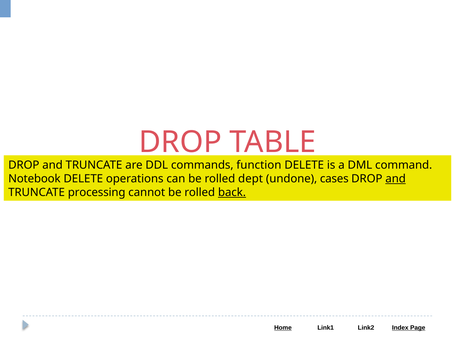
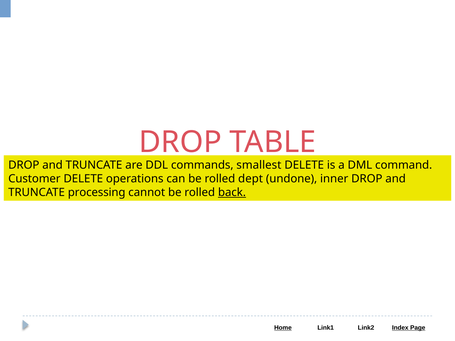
function: function -> smallest
Notebook: Notebook -> Customer
cases: cases -> inner
and at (396, 179) underline: present -> none
